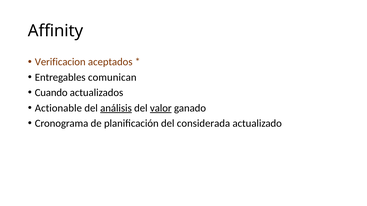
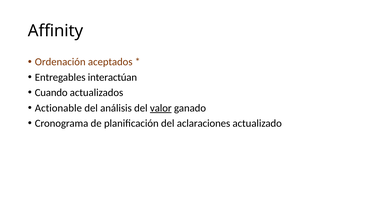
Verificacion: Verificacion -> Ordenación
comunican: comunican -> interactúan
análisis underline: present -> none
considerada: considerada -> aclaraciones
